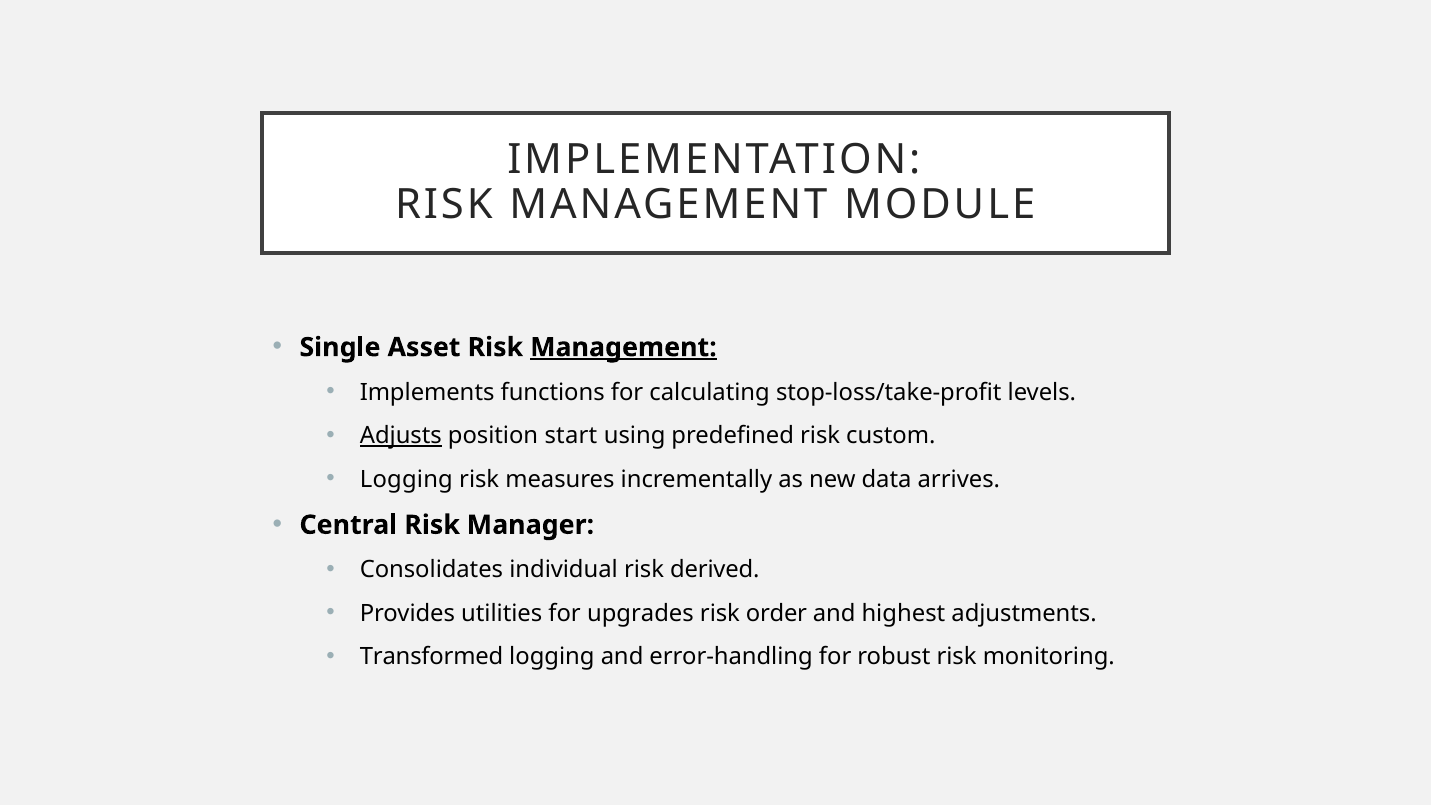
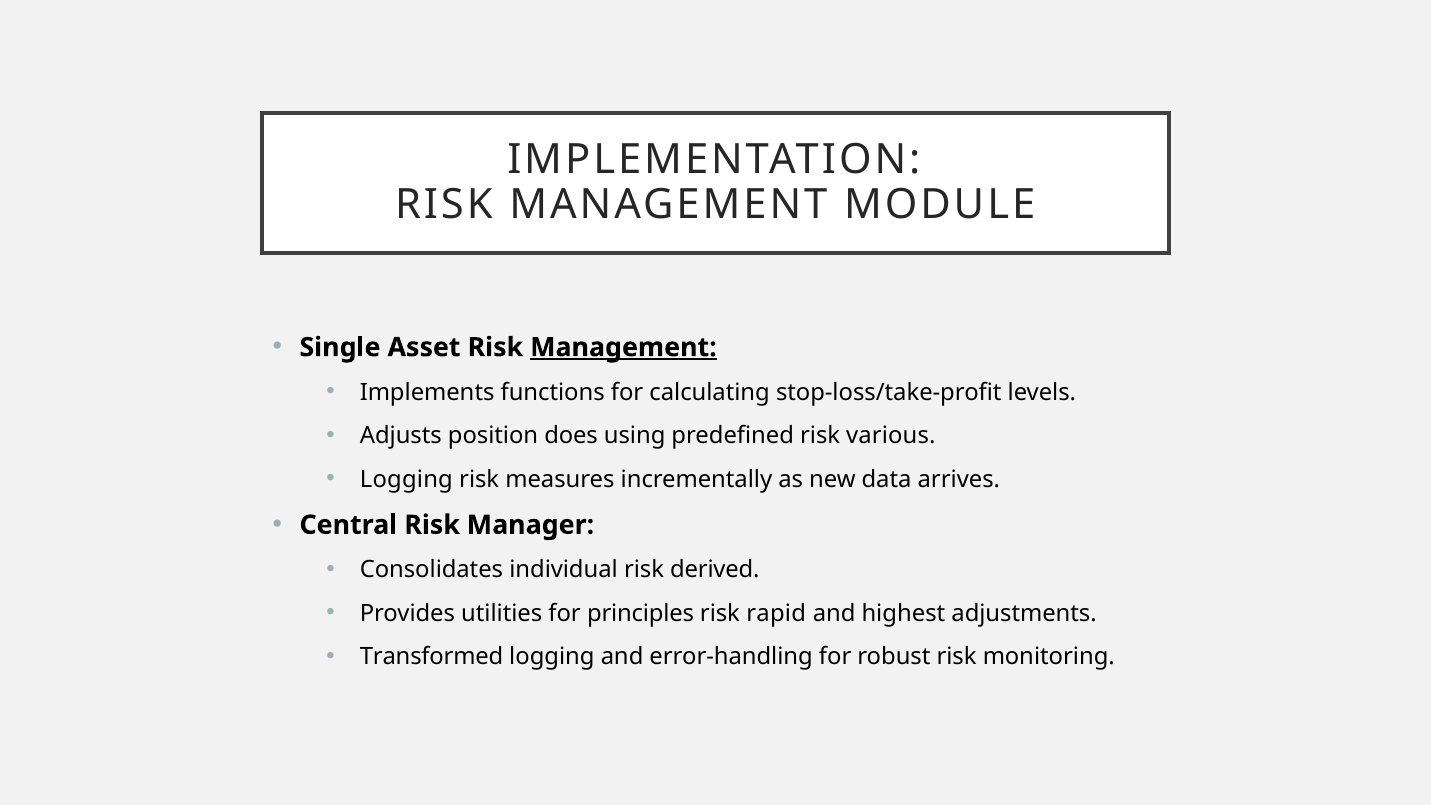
Adjusts underline: present -> none
start: start -> does
custom: custom -> various
upgrades: upgrades -> principles
order: order -> rapid
